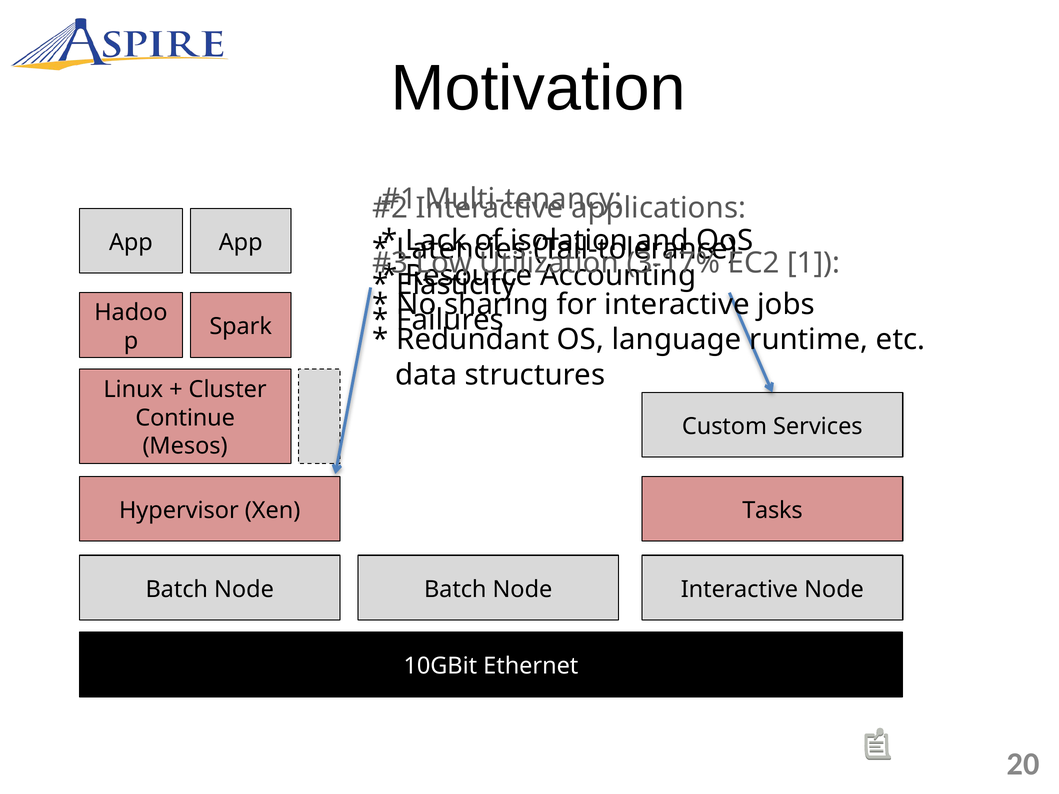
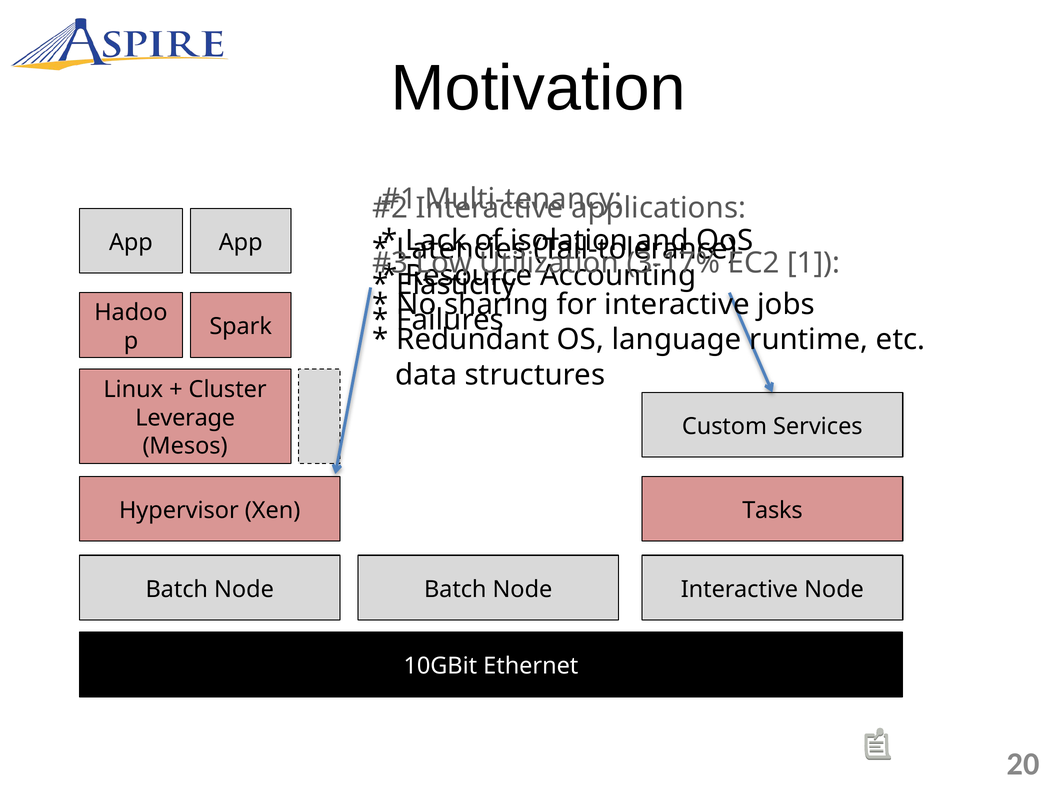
Continue: Continue -> Leverage
